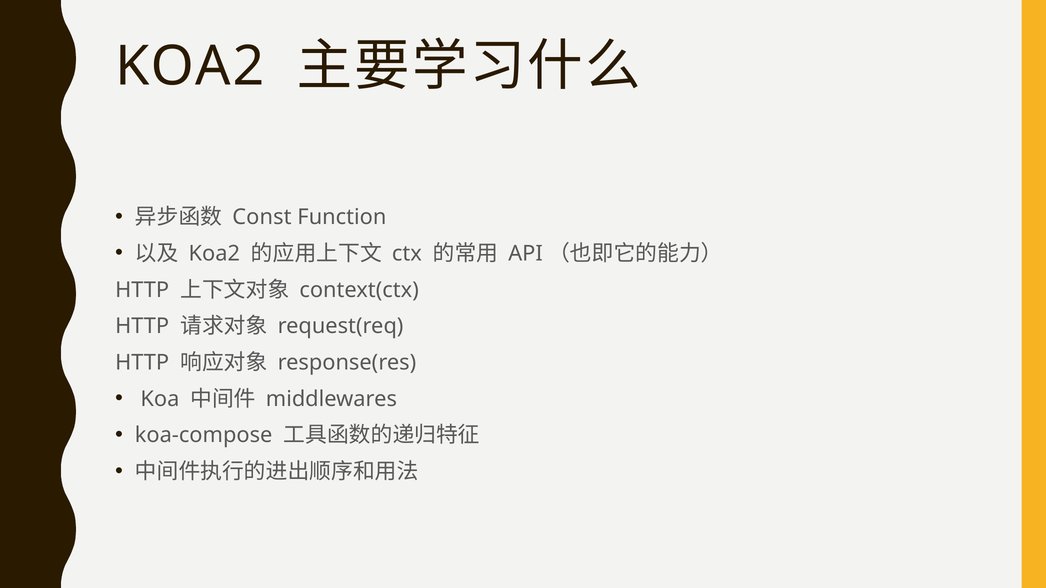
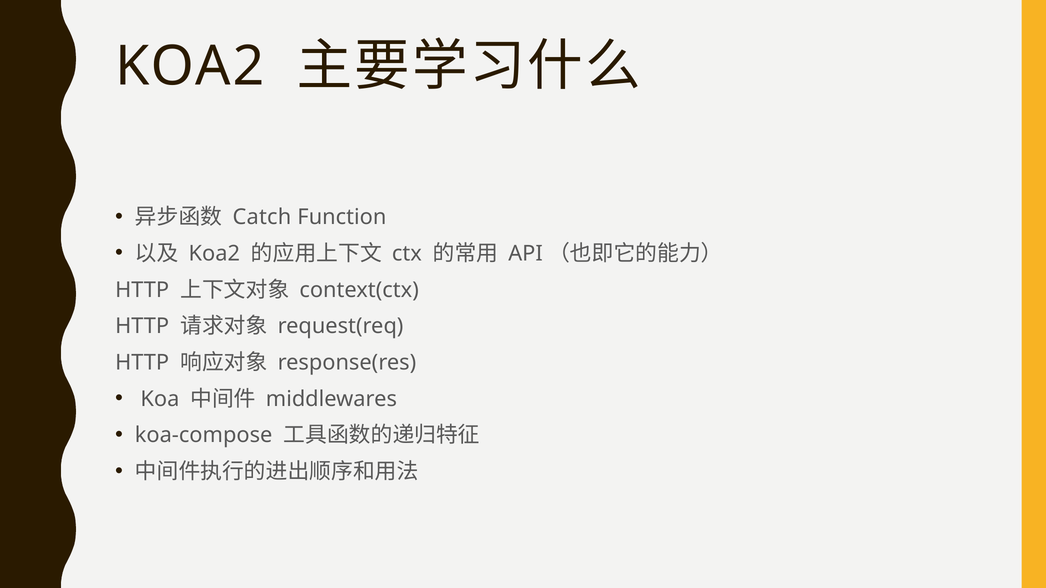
Const: Const -> Catch
